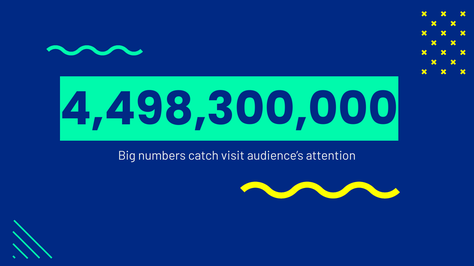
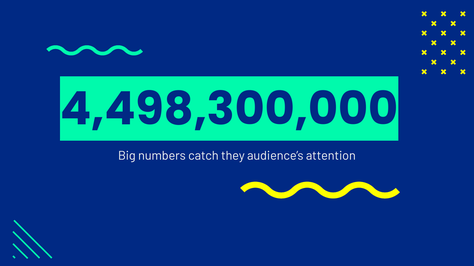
visit: visit -> they
